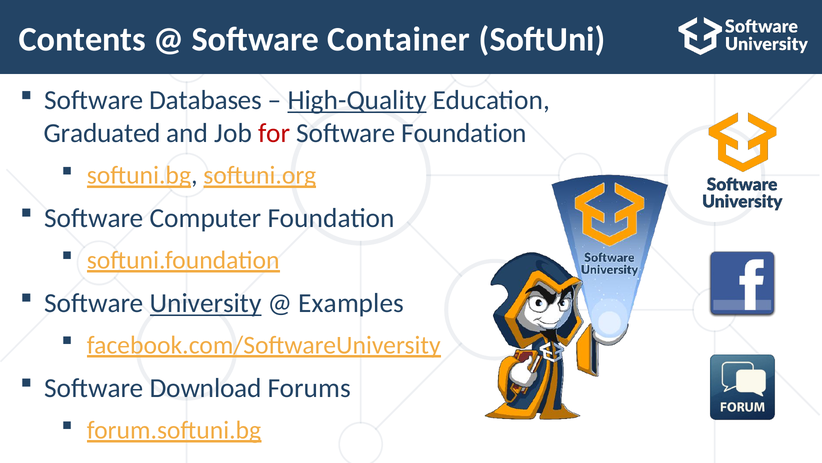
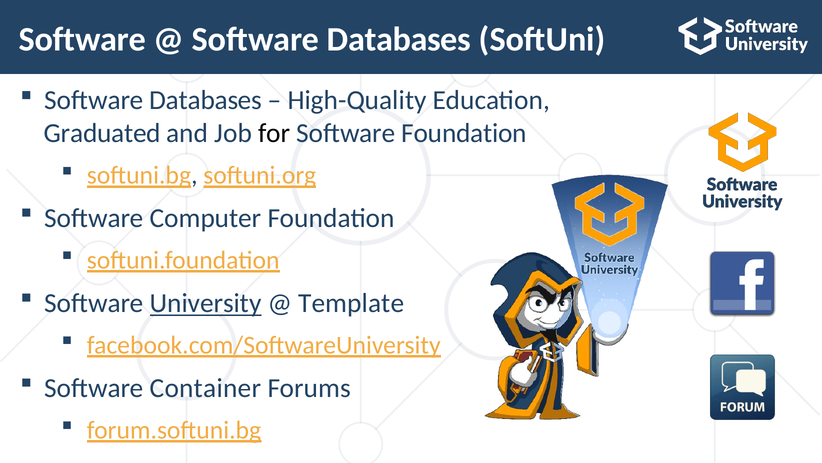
Contents at (82, 39): Contents -> Software
Container at (399, 39): Container -> Databases
High-Quality underline: present -> none
for colour: red -> black
Examples: Examples -> Template
Download: Download -> Container
